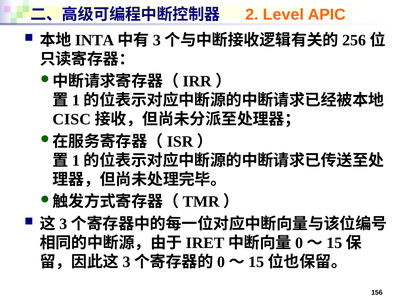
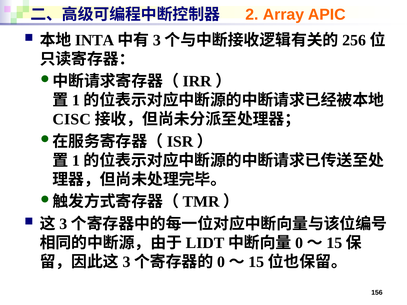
Level: Level -> Array
IRET: IRET -> LIDT
